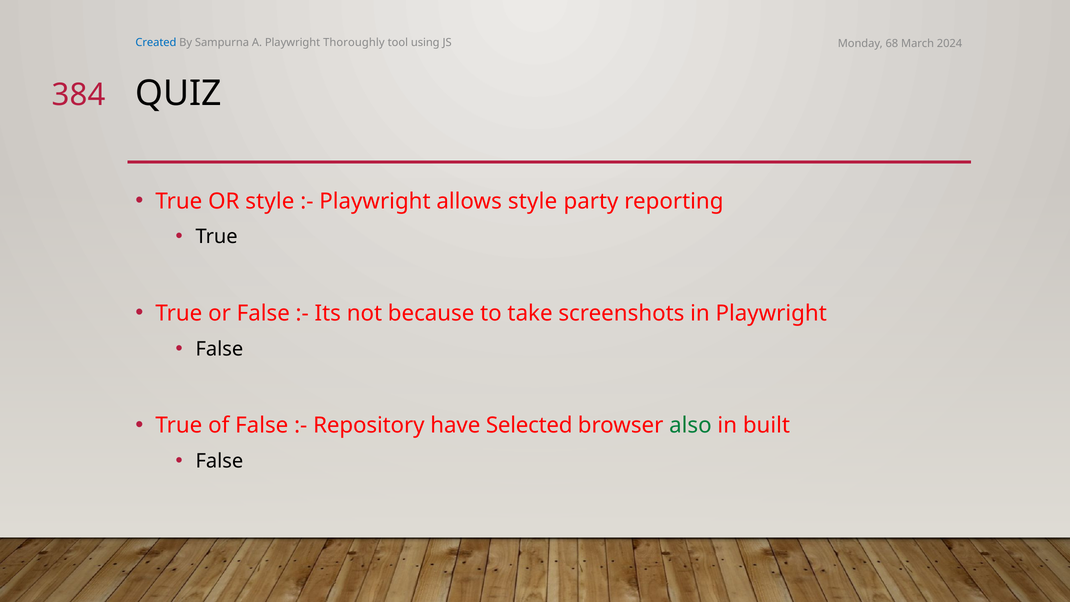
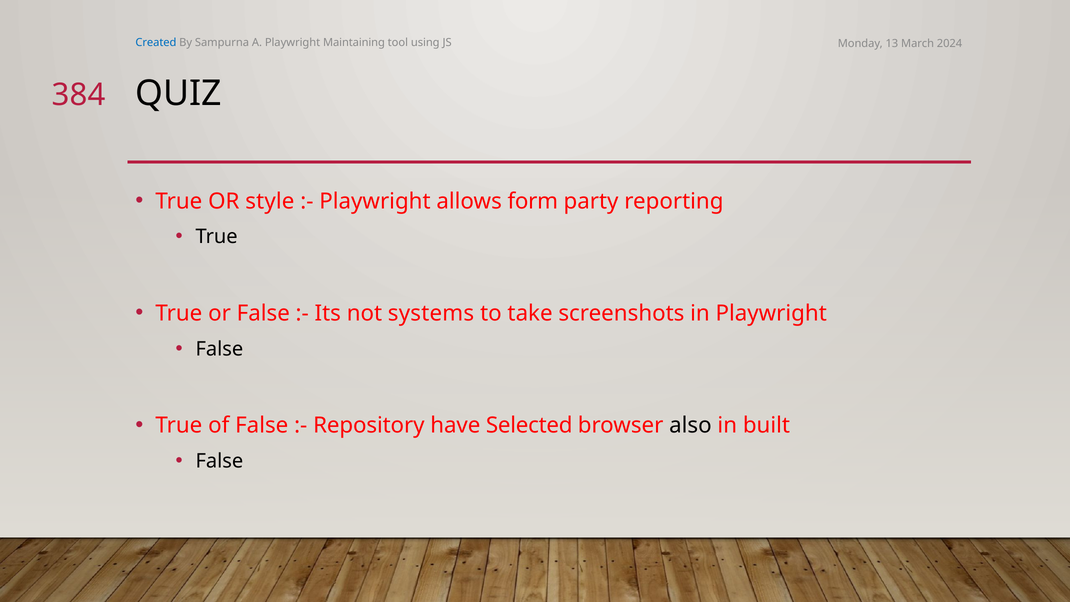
Thoroughly: Thoroughly -> Maintaining
68: 68 -> 13
allows style: style -> form
because: because -> systems
also colour: green -> black
